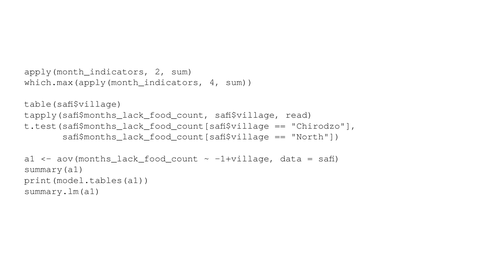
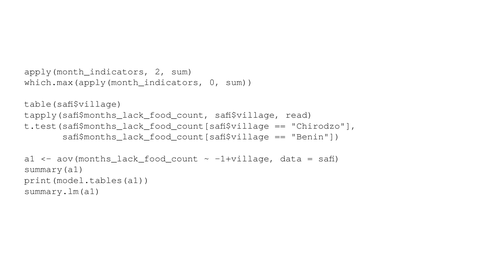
4: 4 -> 0
North: North -> Benin
